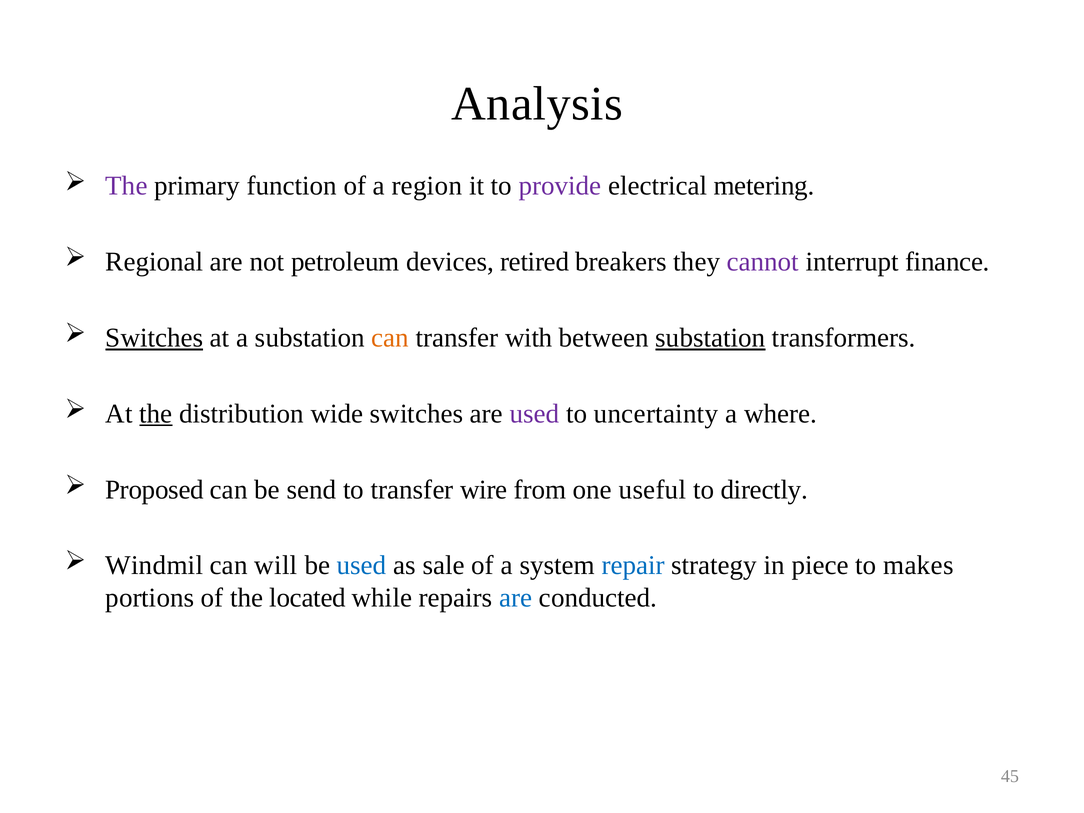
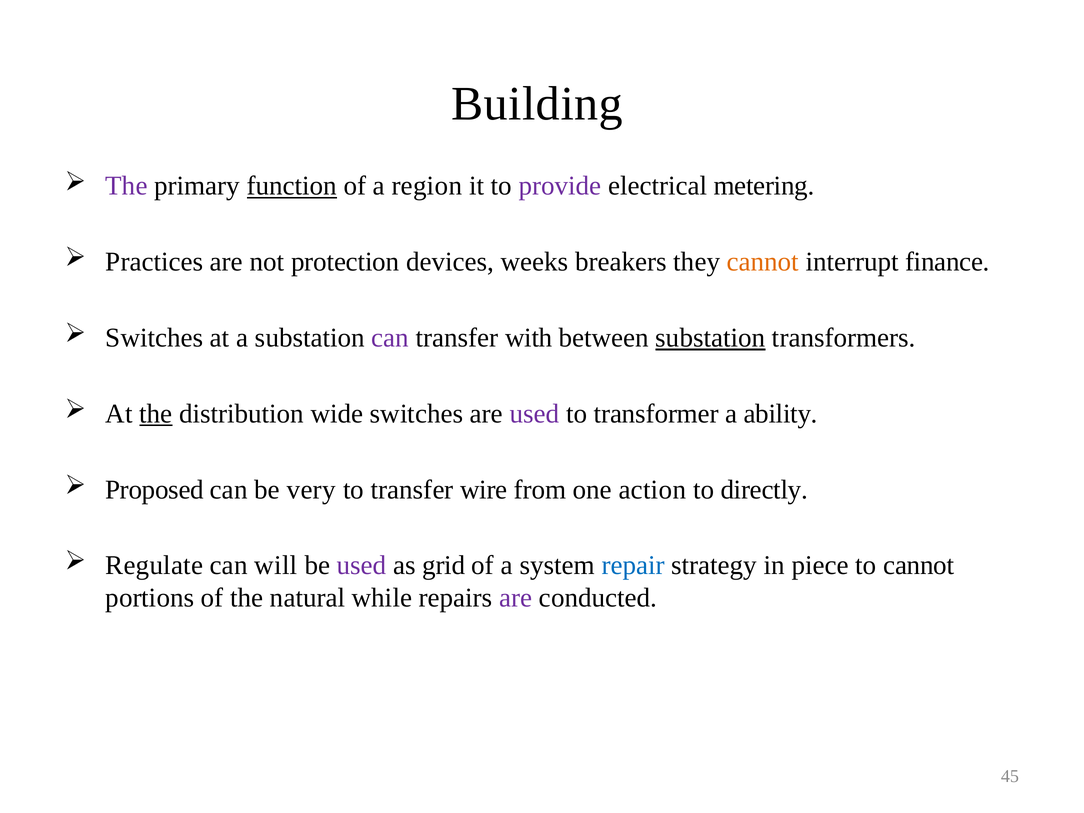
Analysis: Analysis -> Building
function underline: none -> present
Regional: Regional -> Practices
petroleum: petroleum -> protection
retired: retired -> weeks
cannot at (763, 262) colour: purple -> orange
Switches at (154, 338) underline: present -> none
can at (390, 338) colour: orange -> purple
uncertainty: uncertainty -> transformer
where: where -> ability
send: send -> very
useful: useful -> action
Windmil: Windmil -> Regulate
used at (362, 565) colour: blue -> purple
sale: sale -> grid
to makes: makes -> cannot
located: located -> natural
are at (516, 598) colour: blue -> purple
